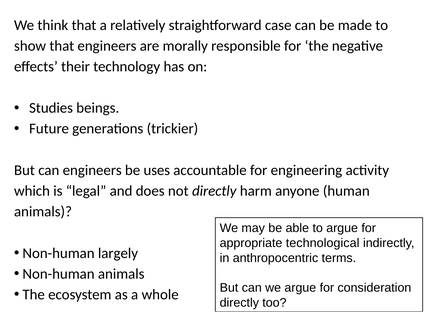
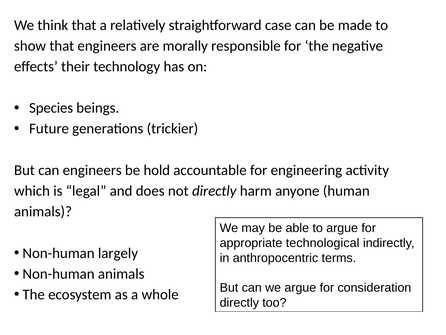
Studies: Studies -> Species
uses: uses -> hold
